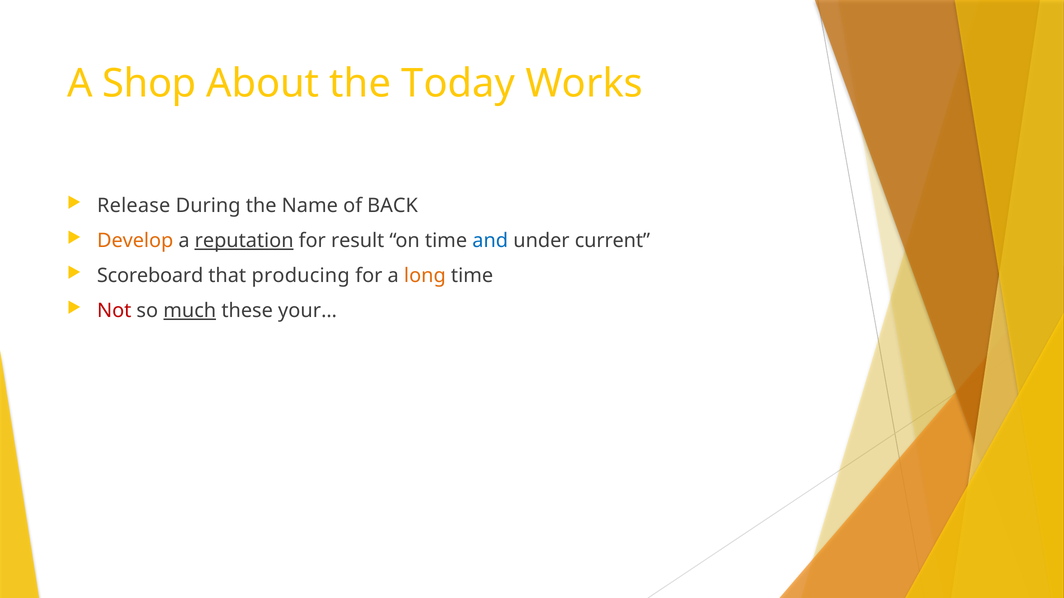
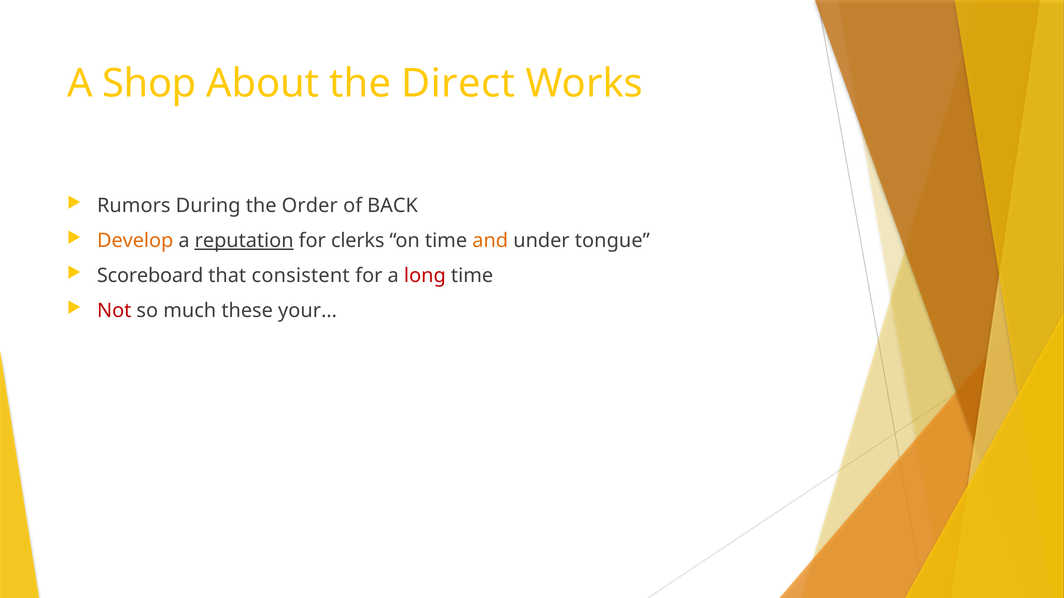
Today: Today -> Direct
Release: Release -> Rumors
Name: Name -> Order
result: result -> clerks
and colour: blue -> orange
current: current -> tongue
producing: producing -> consistent
long colour: orange -> red
much underline: present -> none
